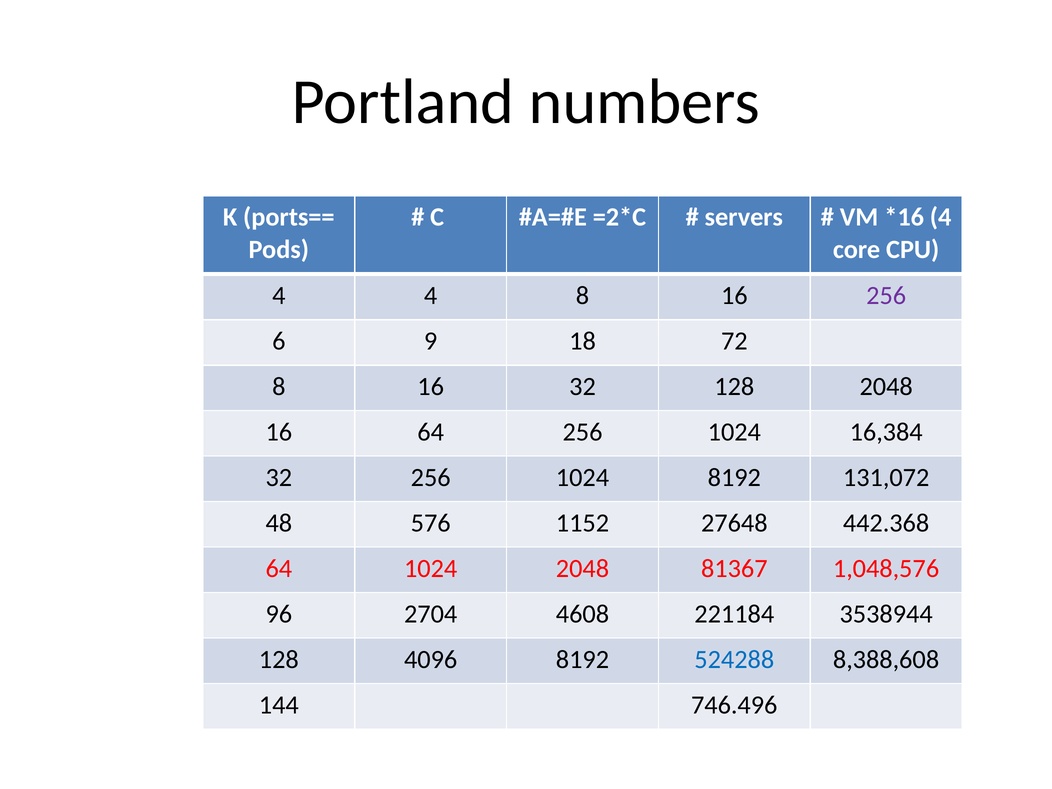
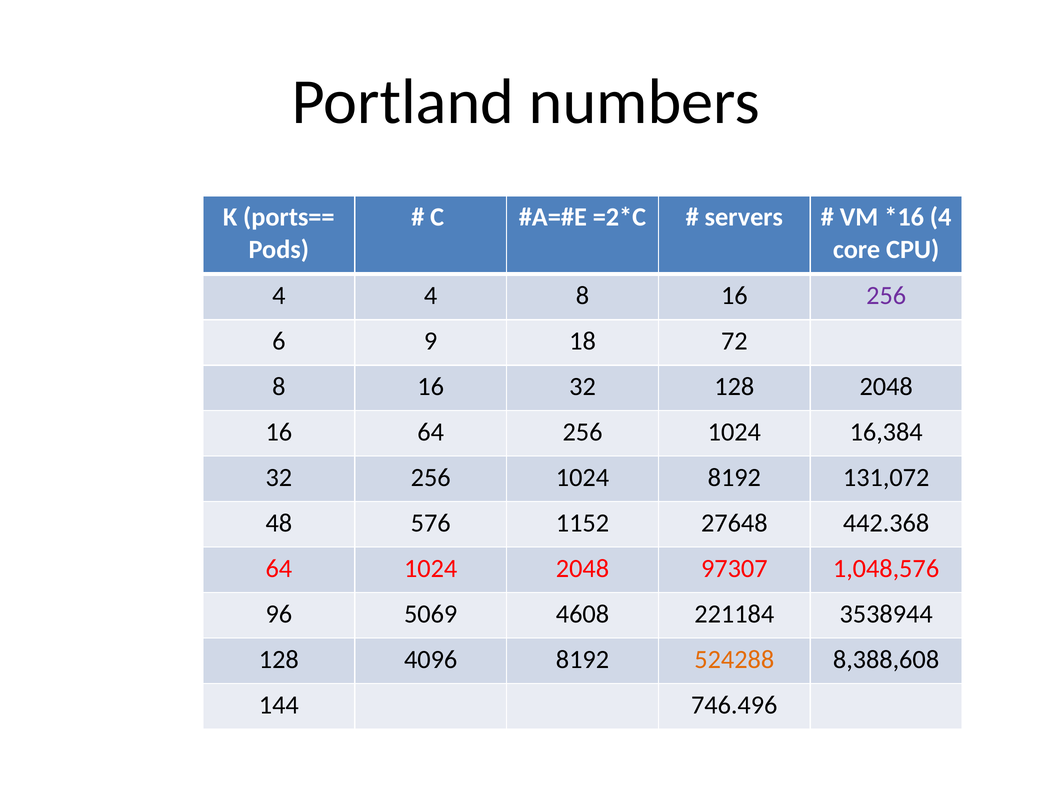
81367: 81367 -> 97307
2704: 2704 -> 5069
524288 colour: blue -> orange
